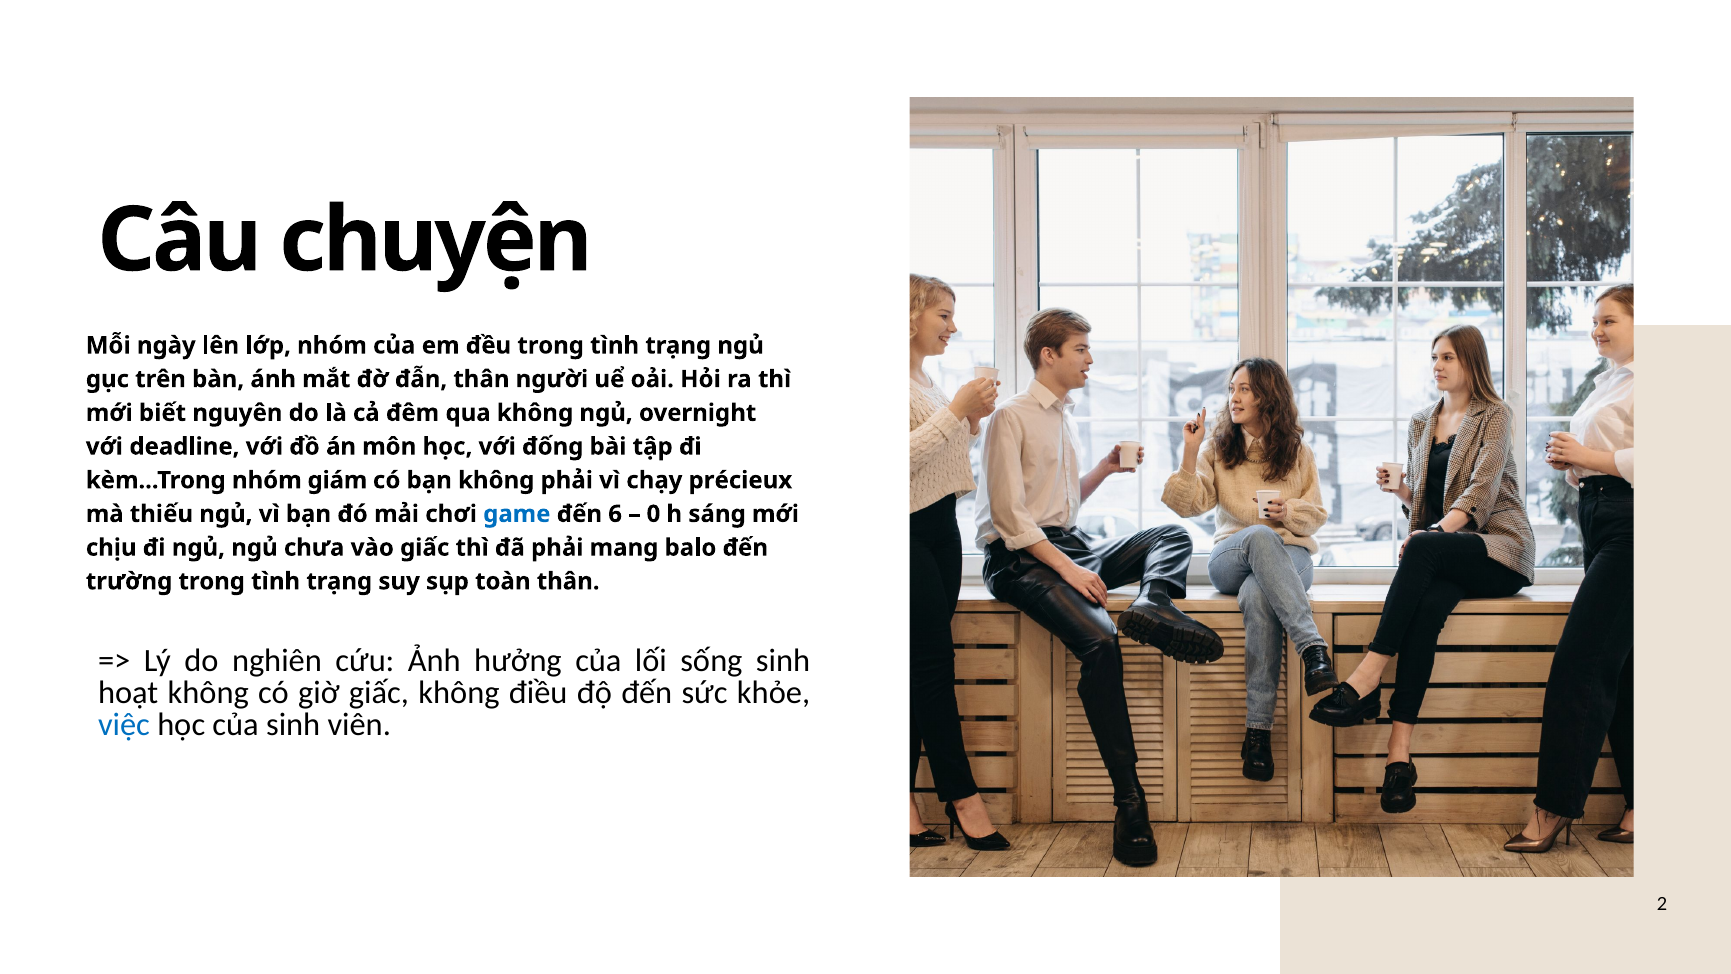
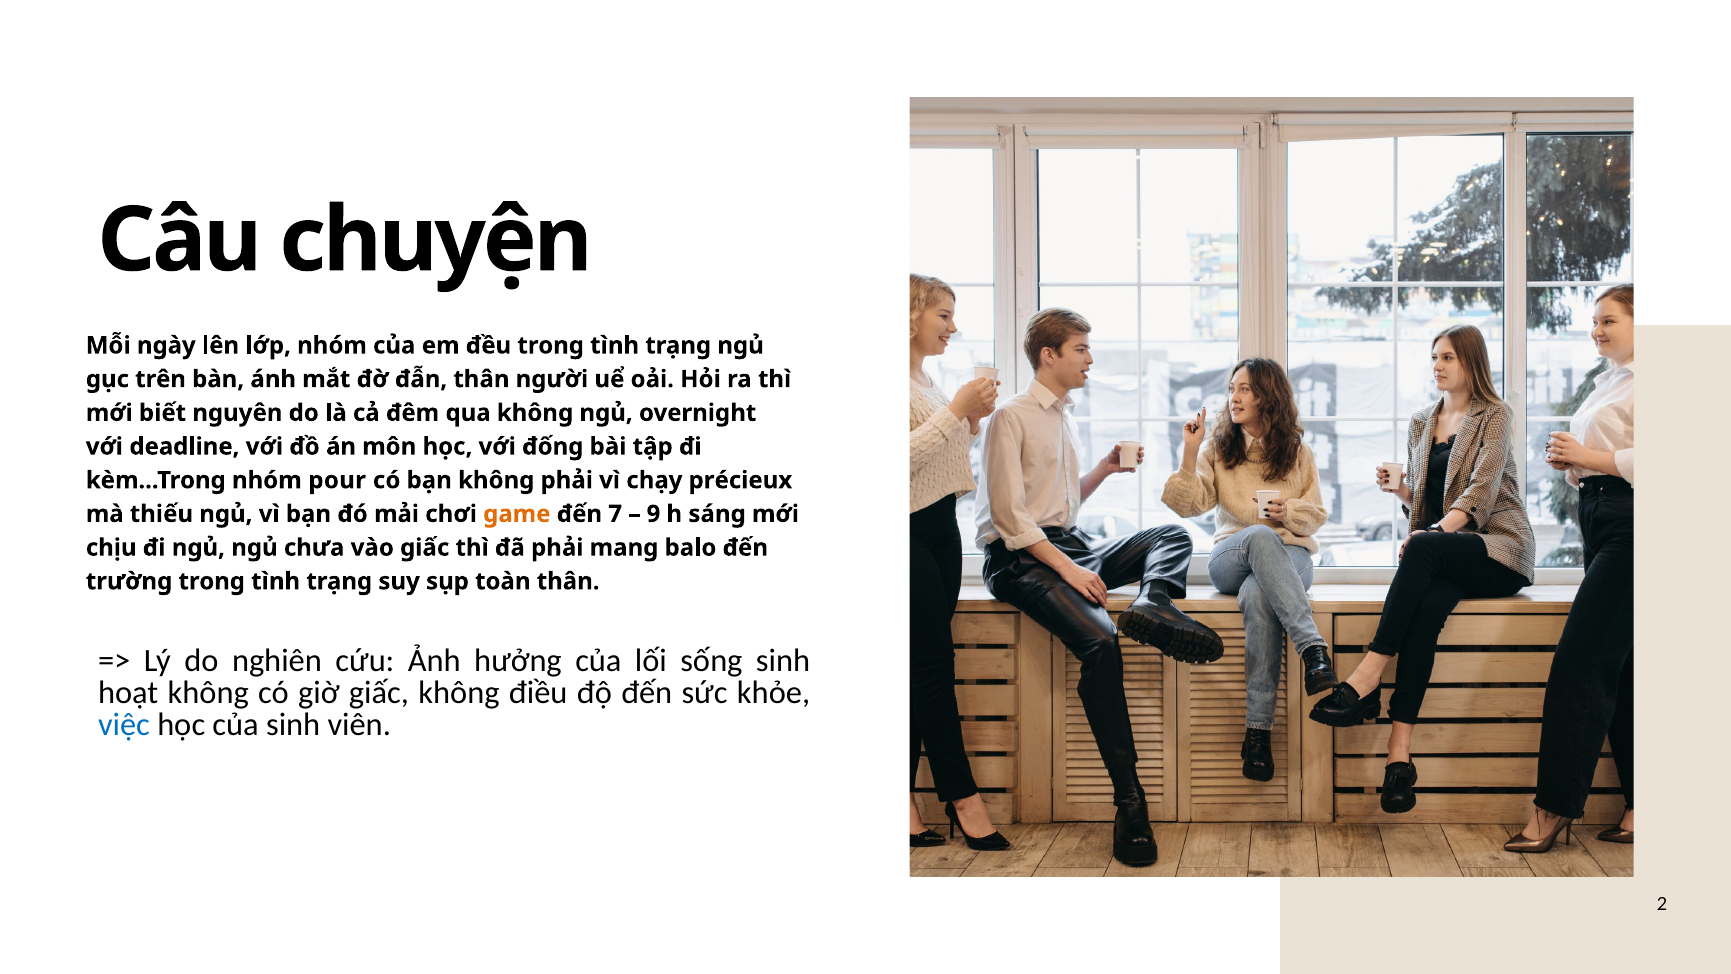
giám: giám -> pour
game colour: blue -> orange
6: 6 -> 7
0: 0 -> 9
